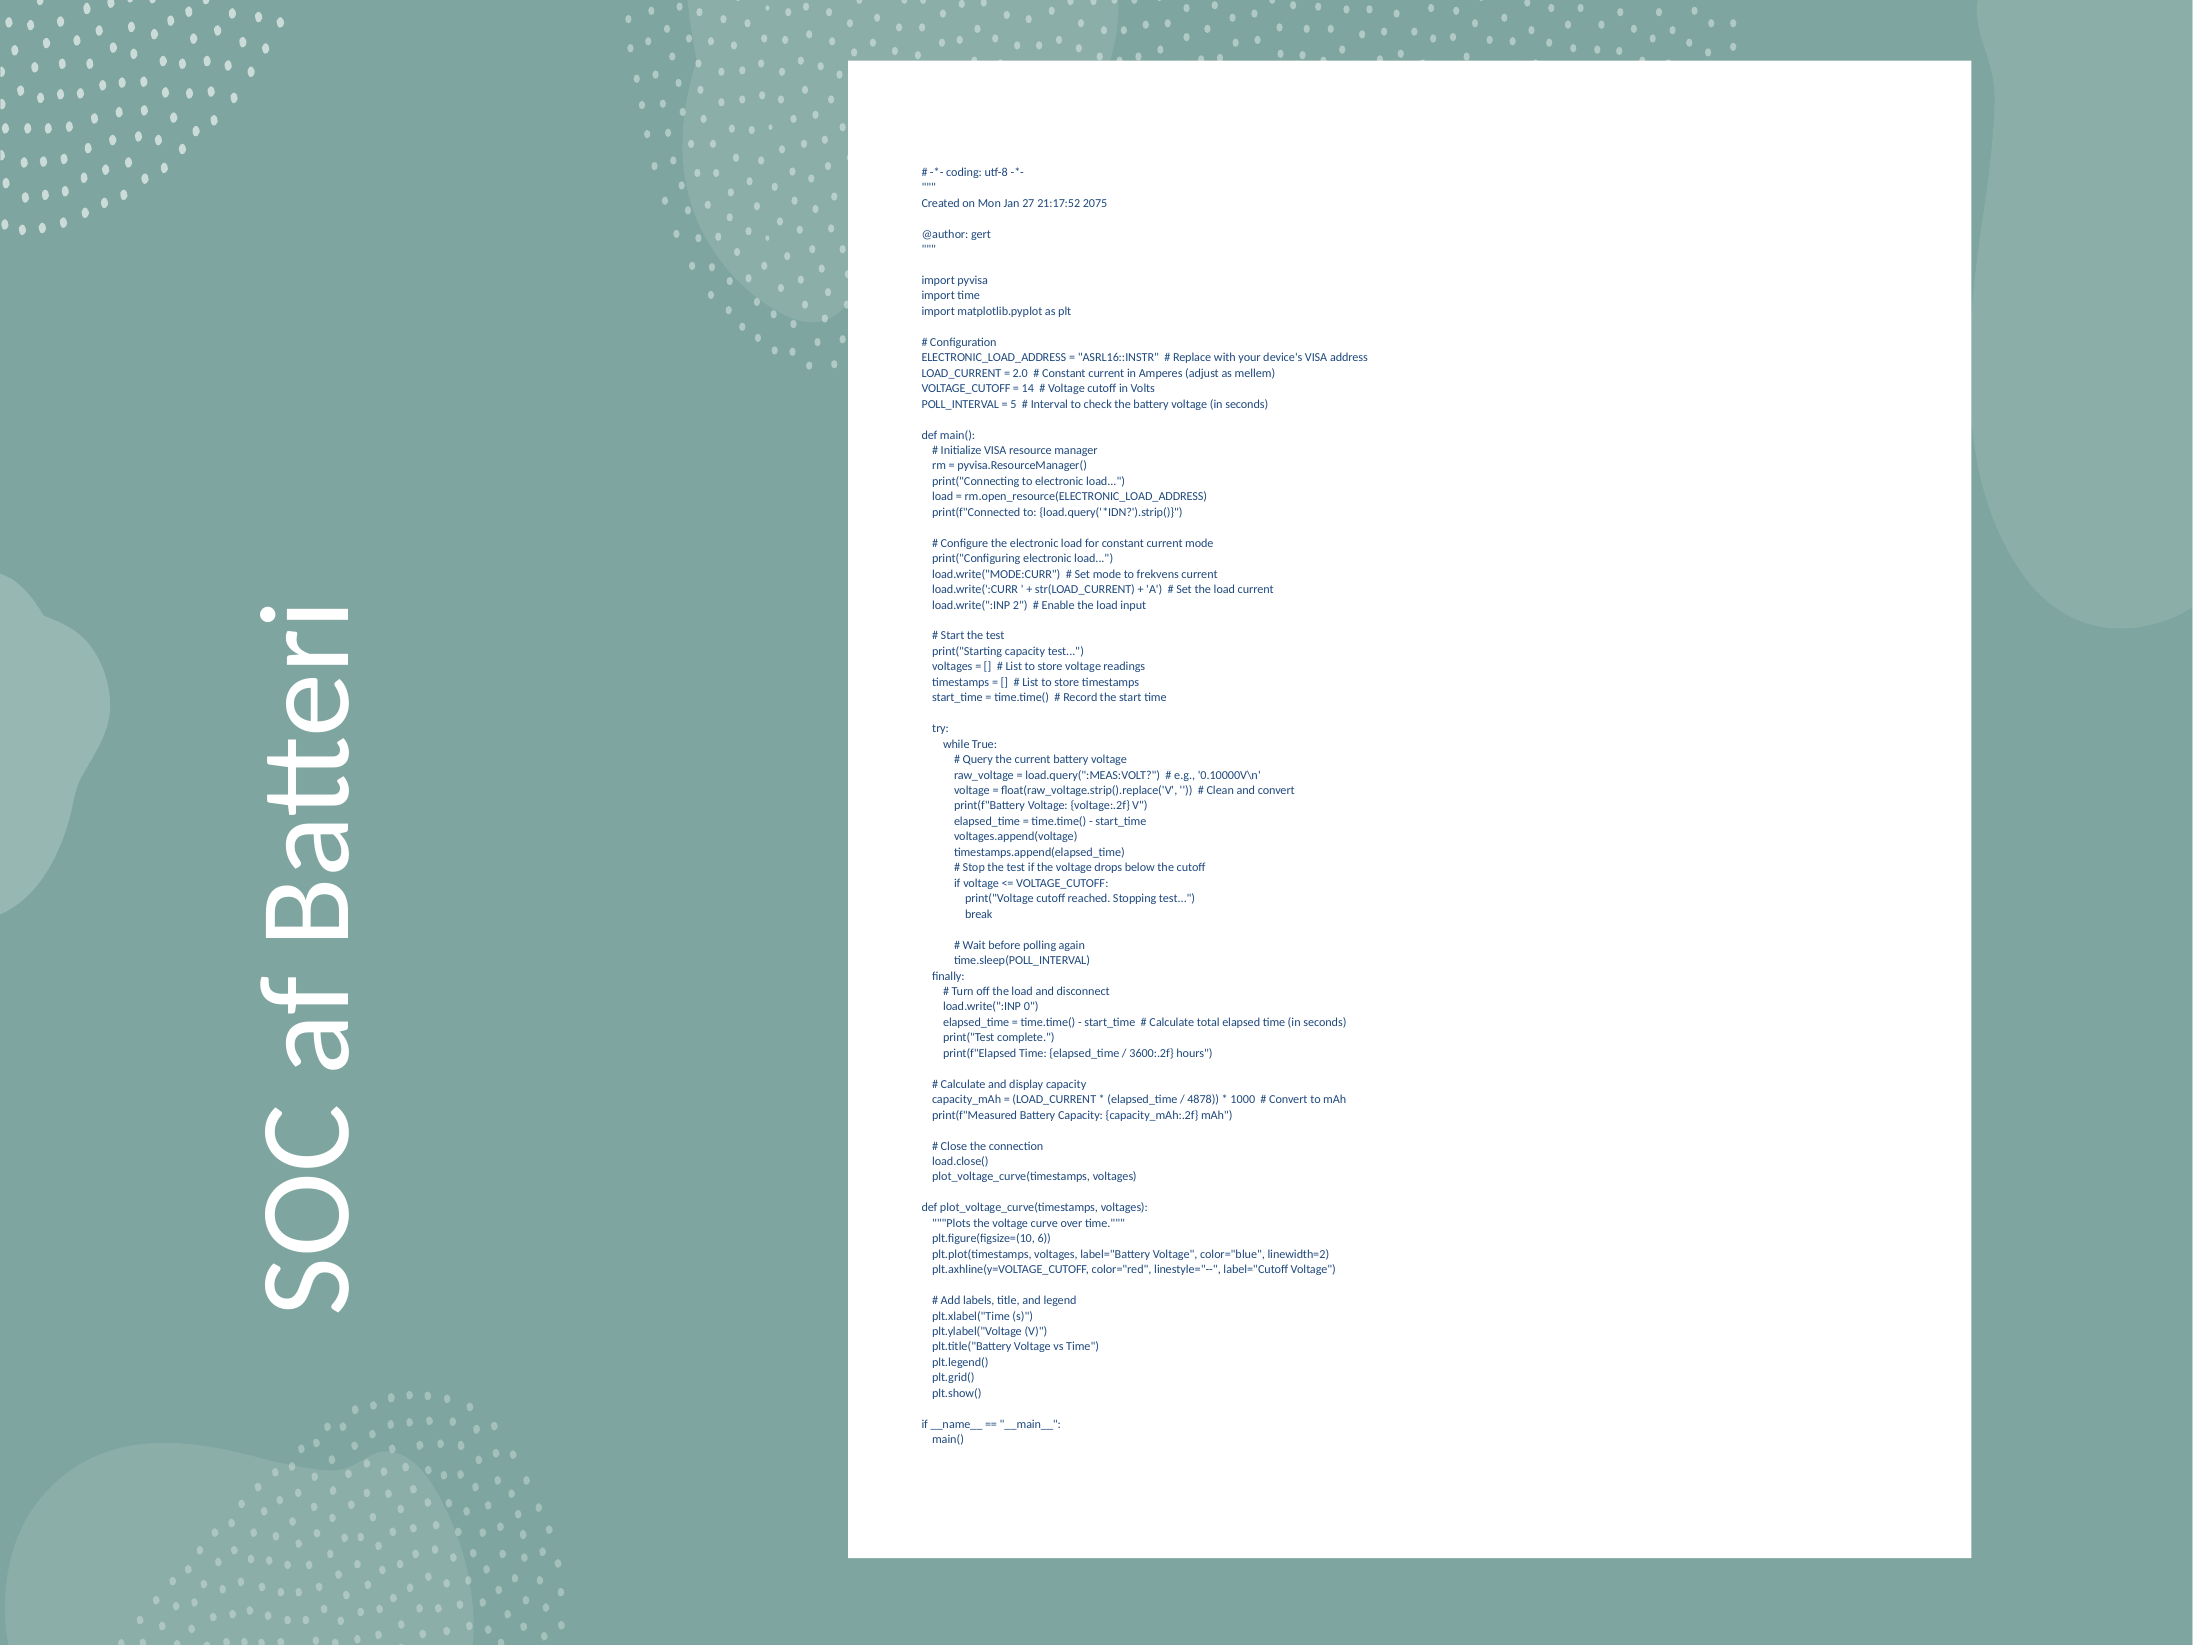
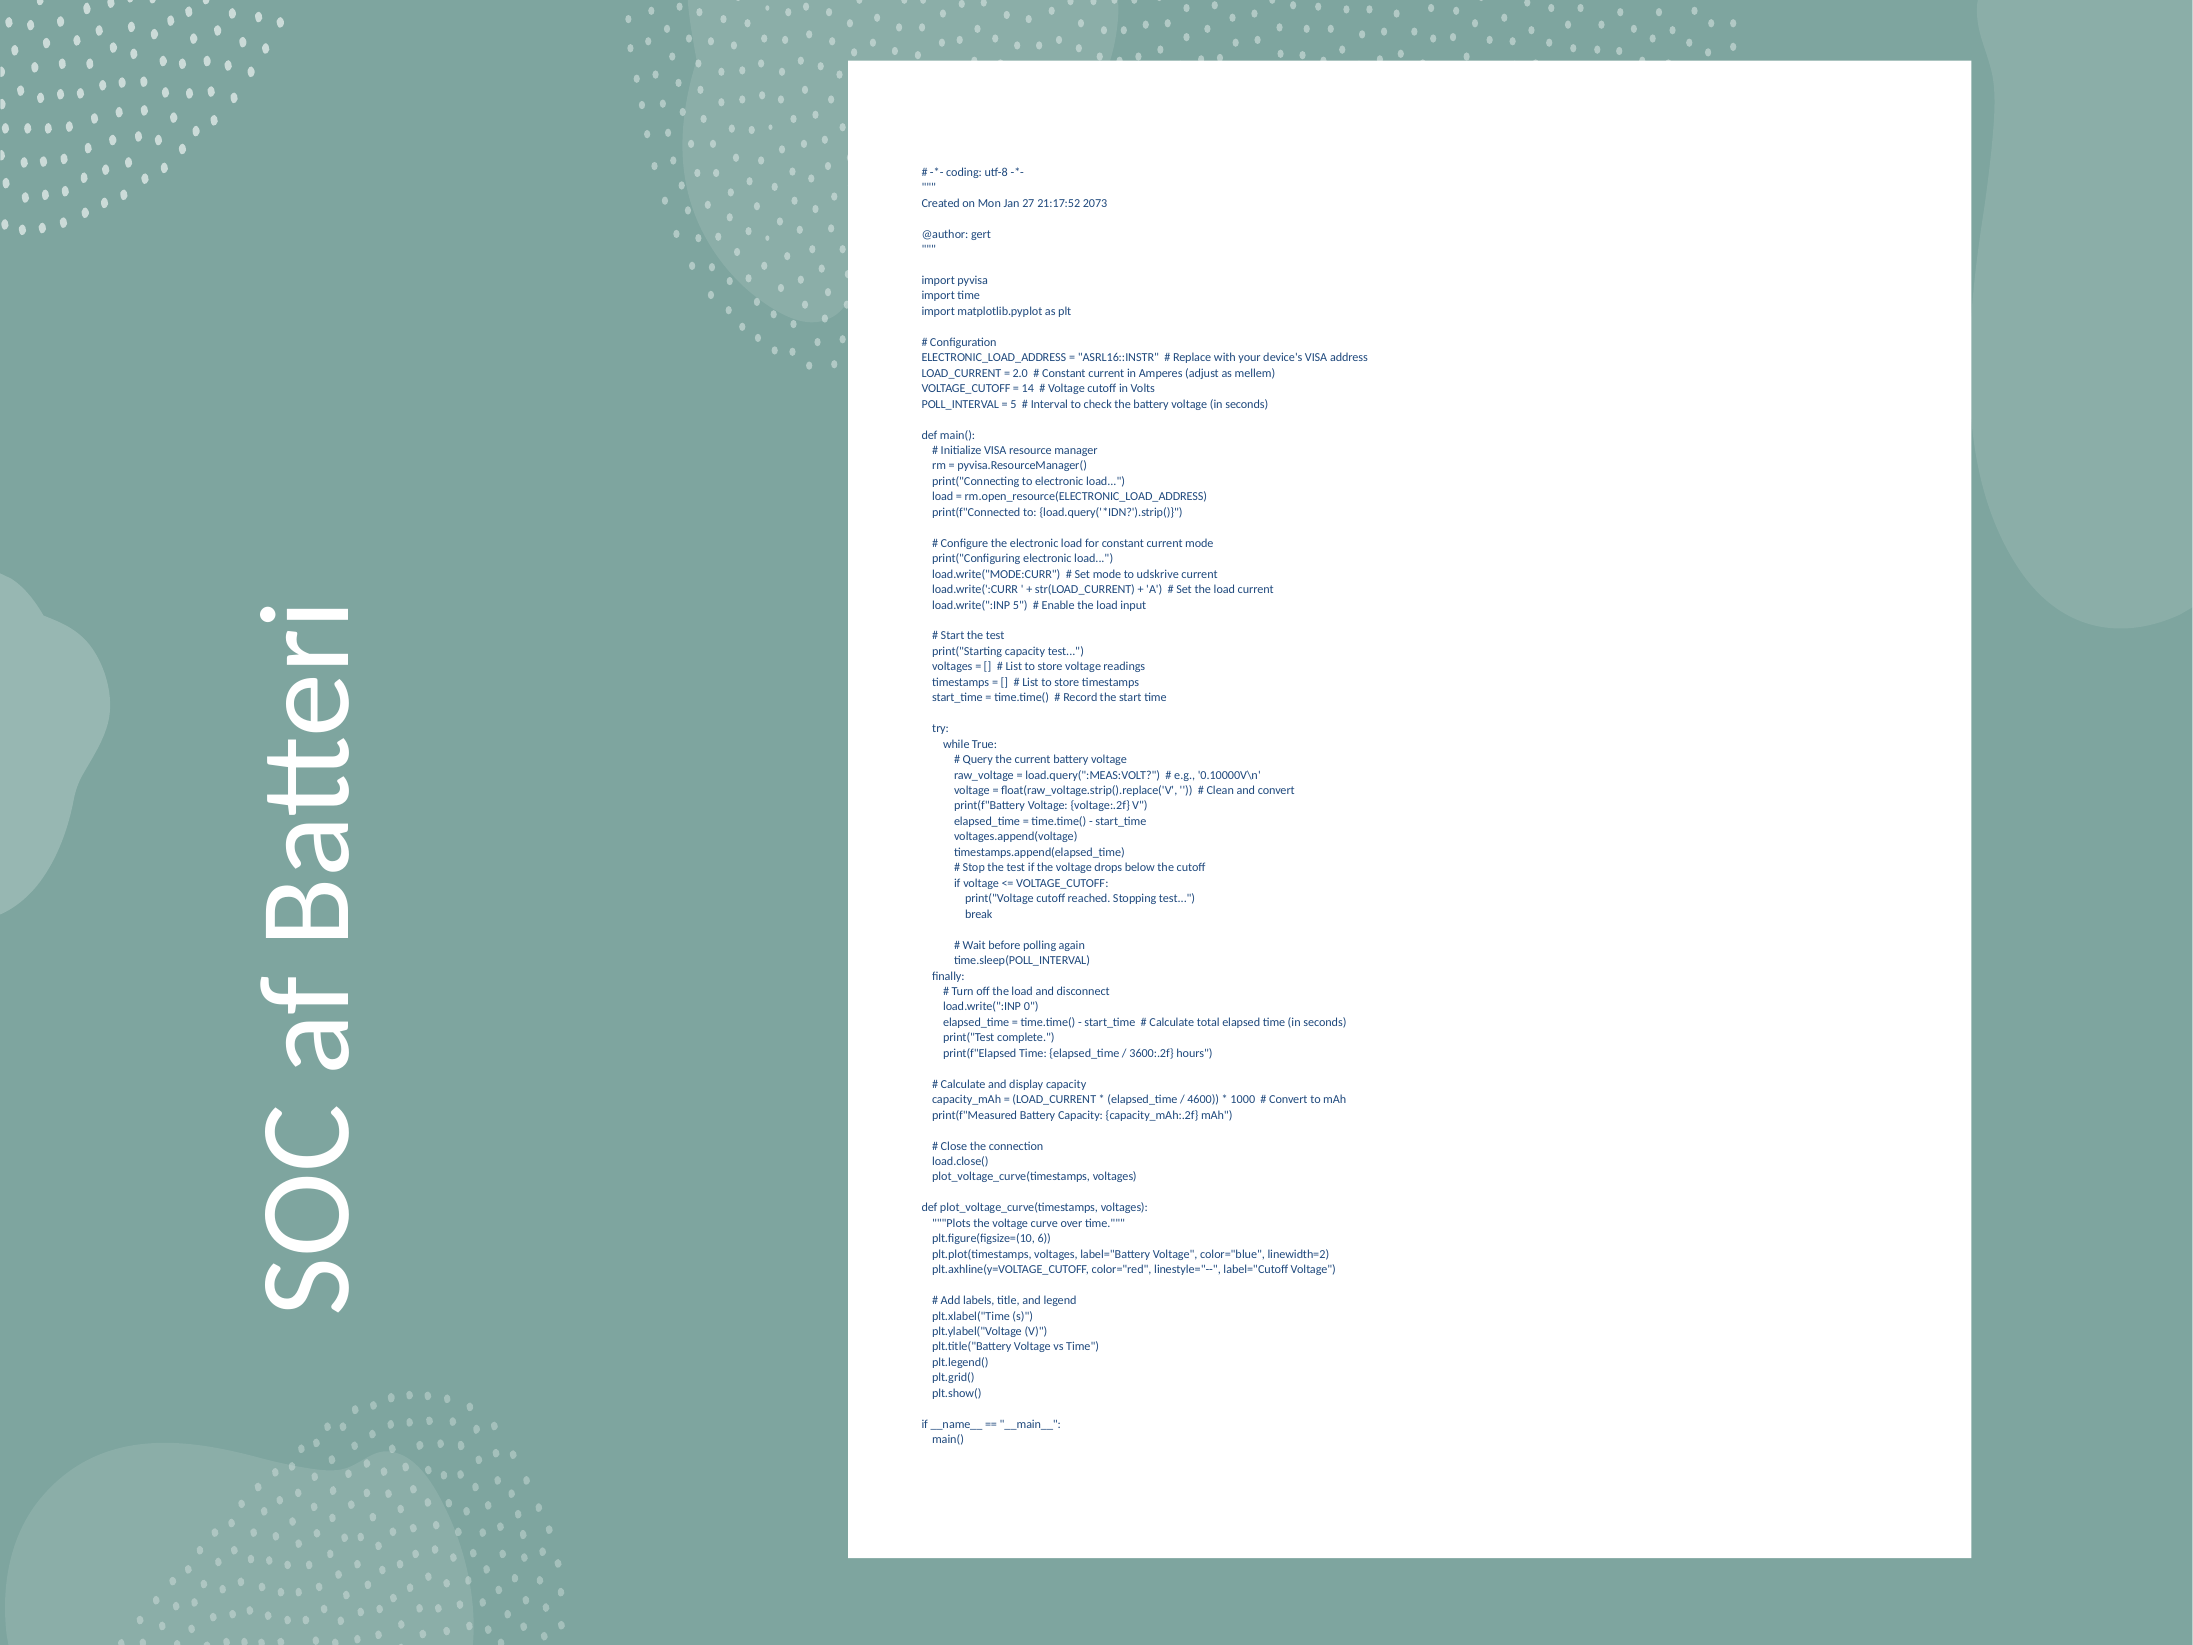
2075: 2075 -> 2073
frekvens: frekvens -> udskrive
load.write(":INP 2: 2 -> 5
4878: 4878 -> 4600
